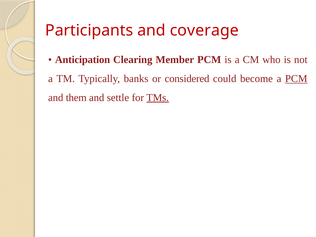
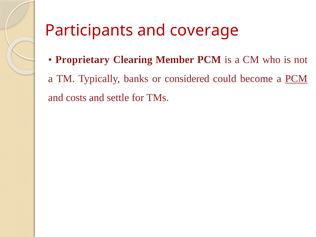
Anticipation: Anticipation -> Proprietary
them: them -> costs
TMs underline: present -> none
